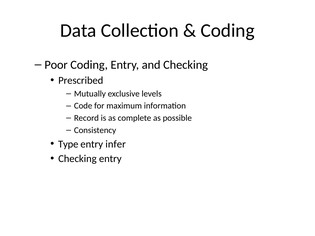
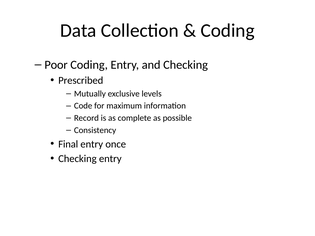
Type: Type -> Final
infer: infer -> once
